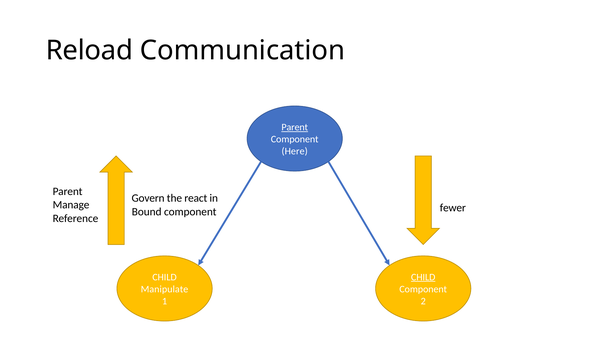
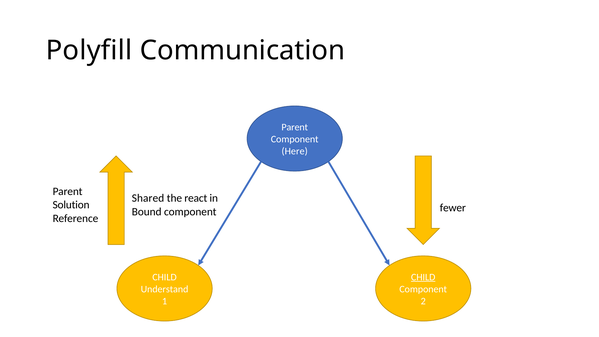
Reload: Reload -> Polyfill
Parent at (295, 127) underline: present -> none
Govern: Govern -> Shared
Manage: Manage -> Solution
Manipulate: Manipulate -> Understand
